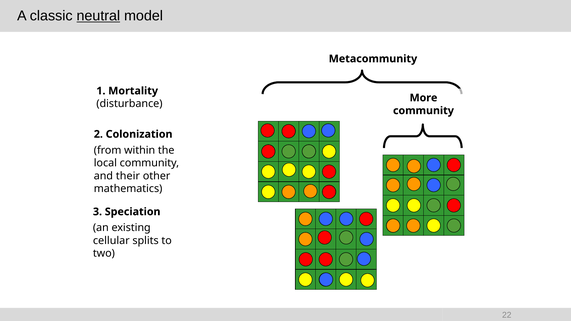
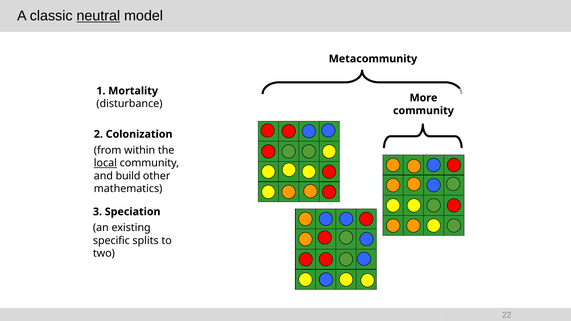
local underline: none -> present
their: their -> build
cellular: cellular -> specific
